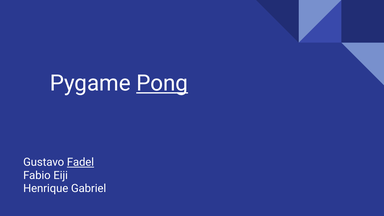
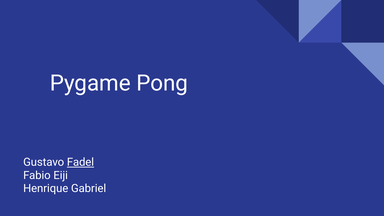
Pong underline: present -> none
